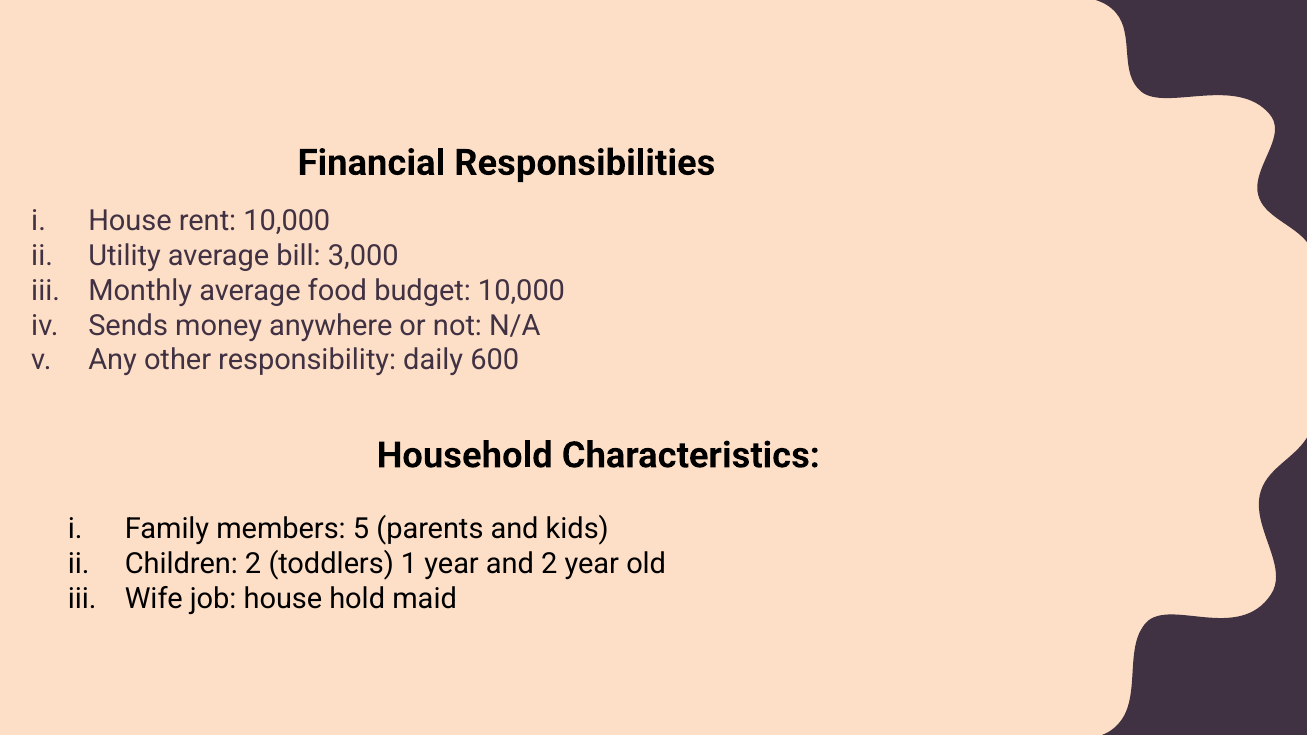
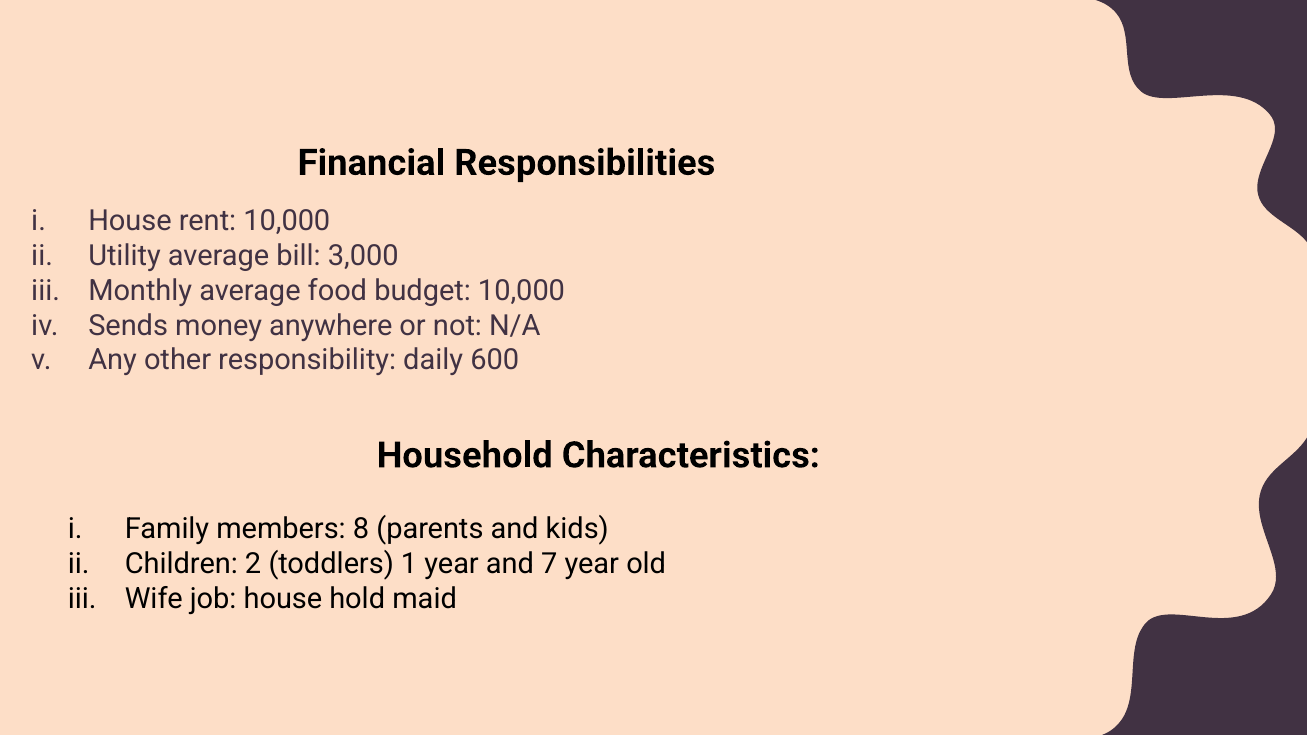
5: 5 -> 8
and 2: 2 -> 7
